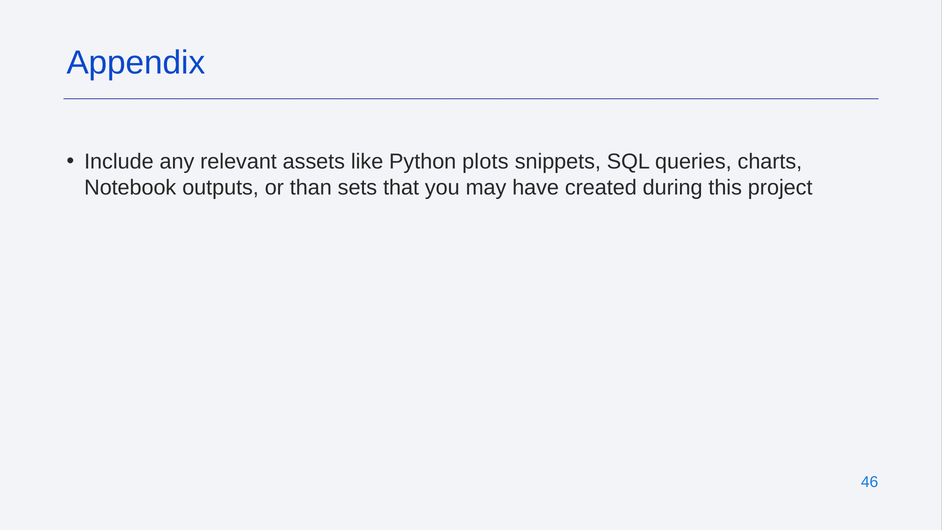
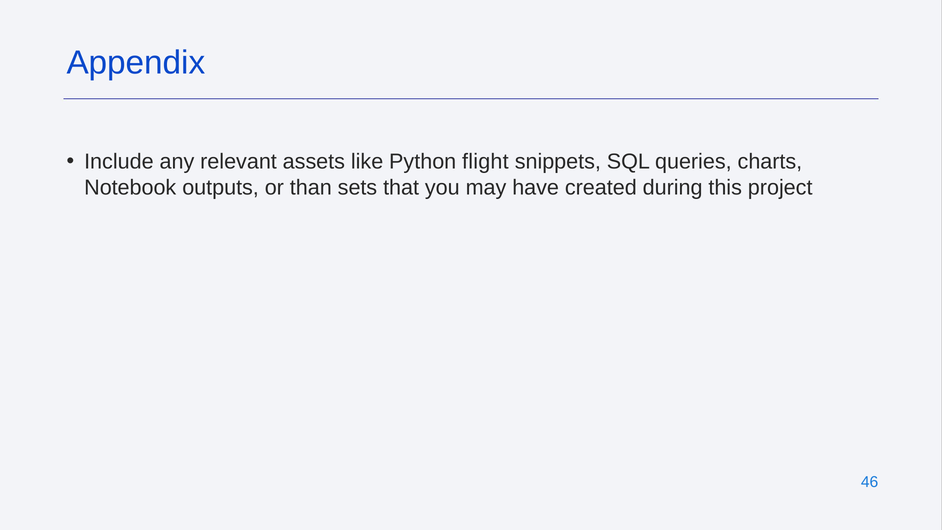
plots: plots -> flight
